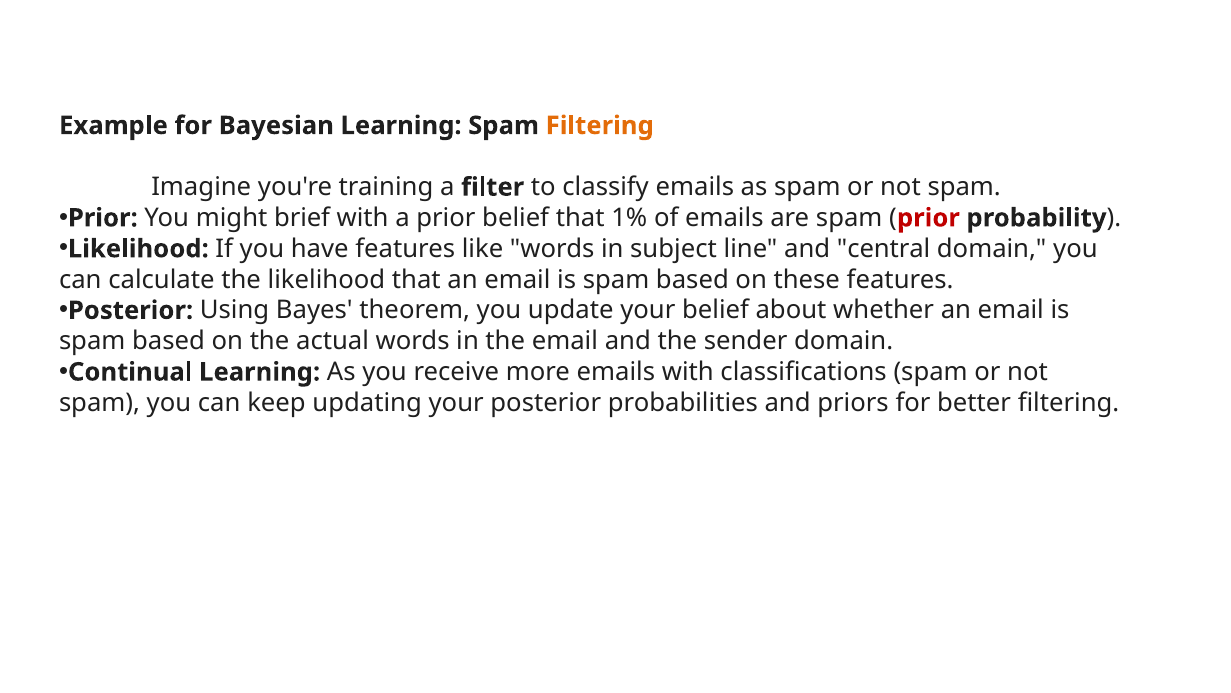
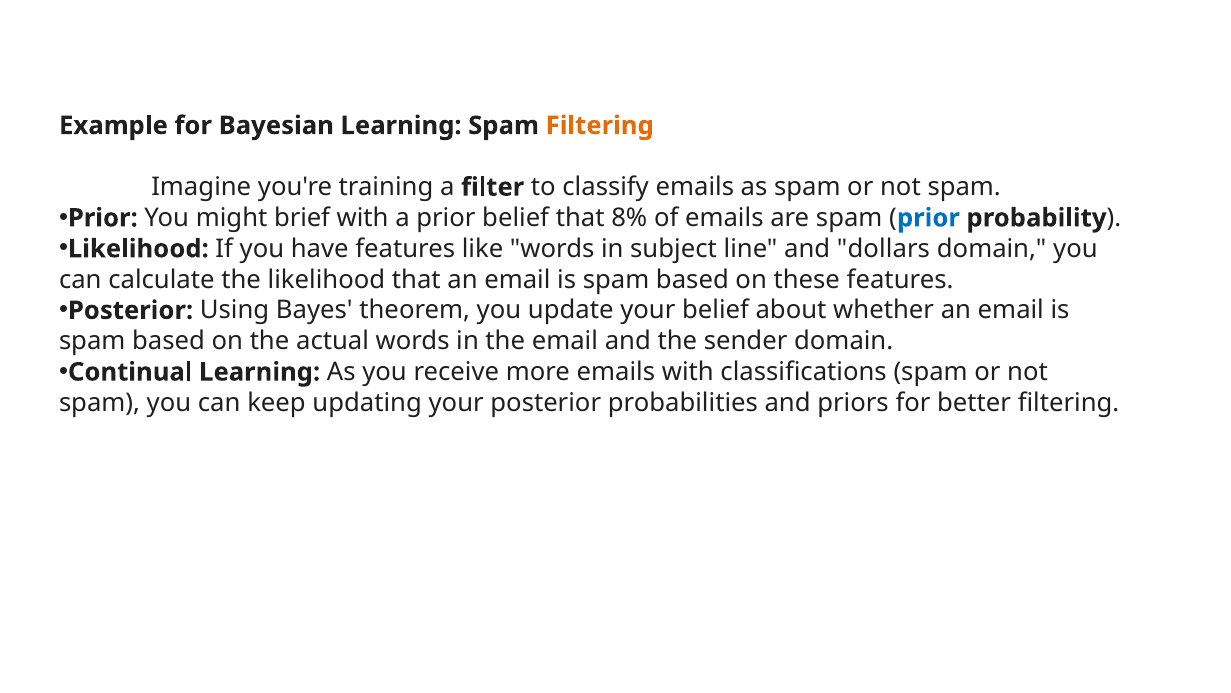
1%: 1% -> 8%
prior at (928, 218) colour: red -> blue
central: central -> dollars
